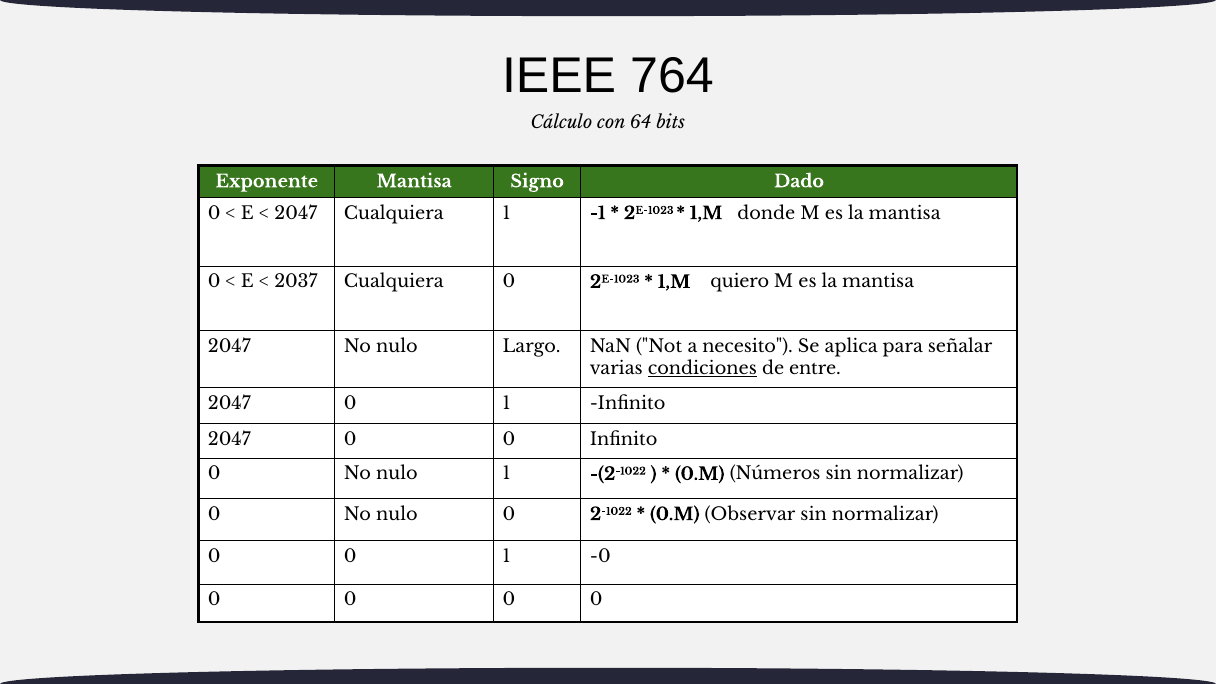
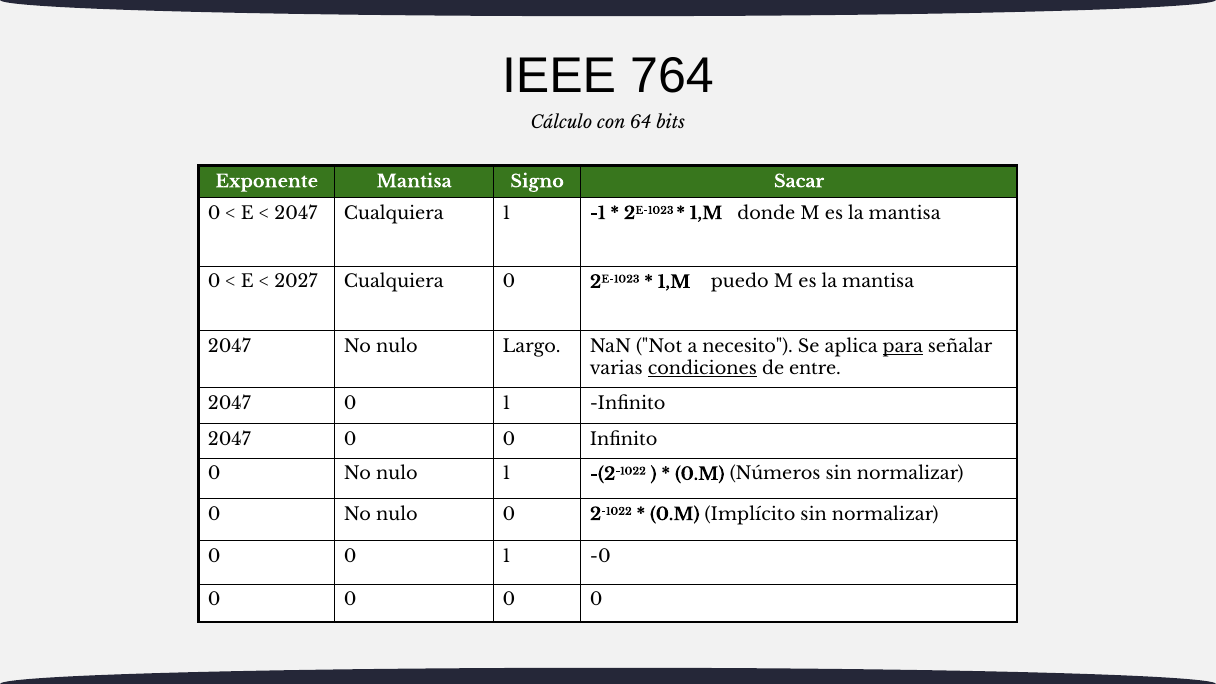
Dado: Dado -> Sacar
2037: 2037 -> 2027
quiero: quiero -> puedo
para underline: none -> present
Observar: Observar -> Implícito
